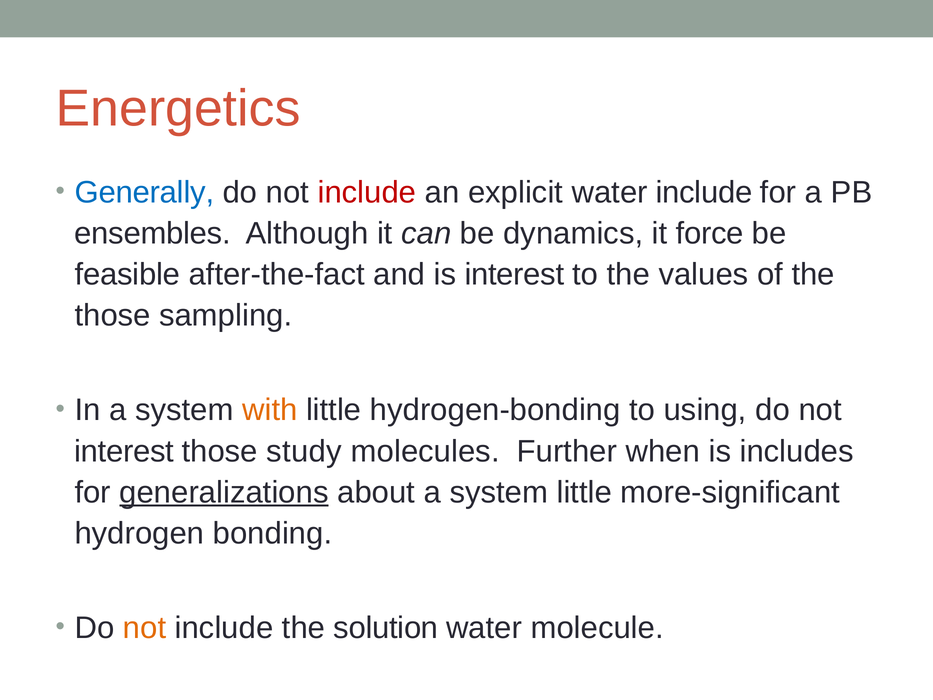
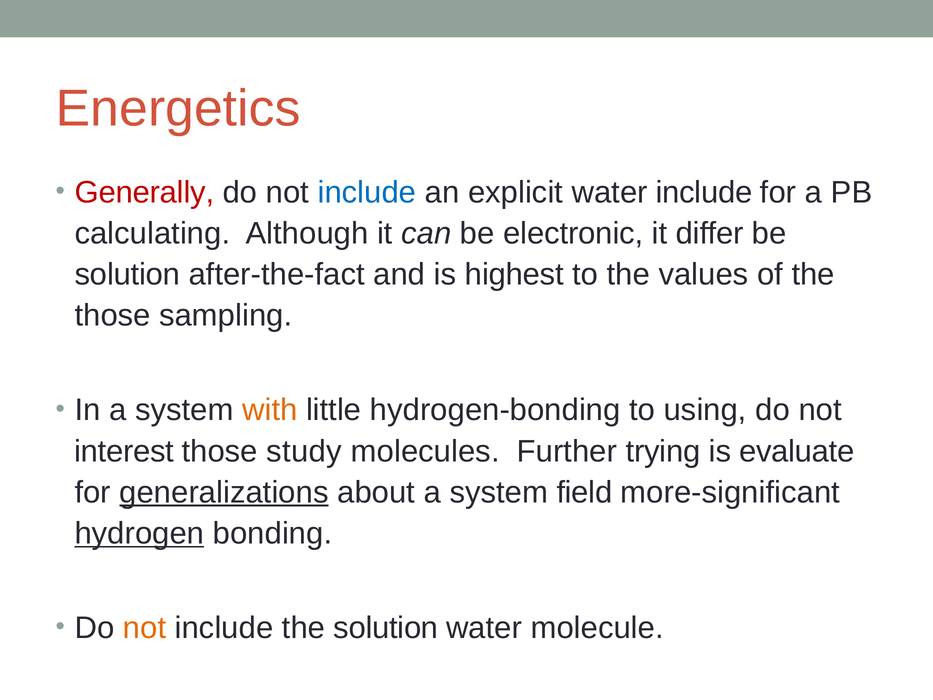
Generally colour: blue -> red
include at (367, 192) colour: red -> blue
ensembles: ensembles -> calculating
dynamics: dynamics -> electronic
force: force -> differ
feasible at (127, 275): feasible -> solution
is interest: interest -> highest
when: when -> trying
includes: includes -> evaluate
system little: little -> field
hydrogen underline: none -> present
